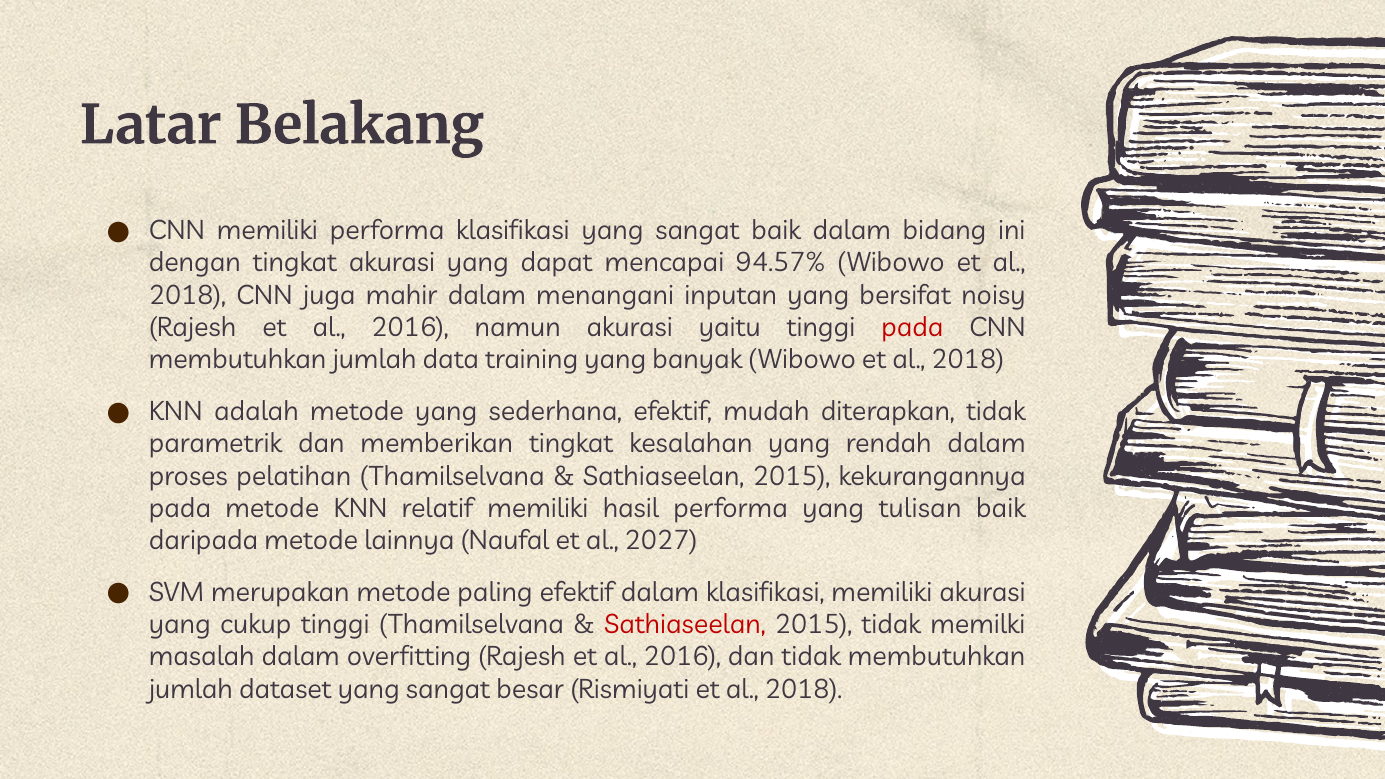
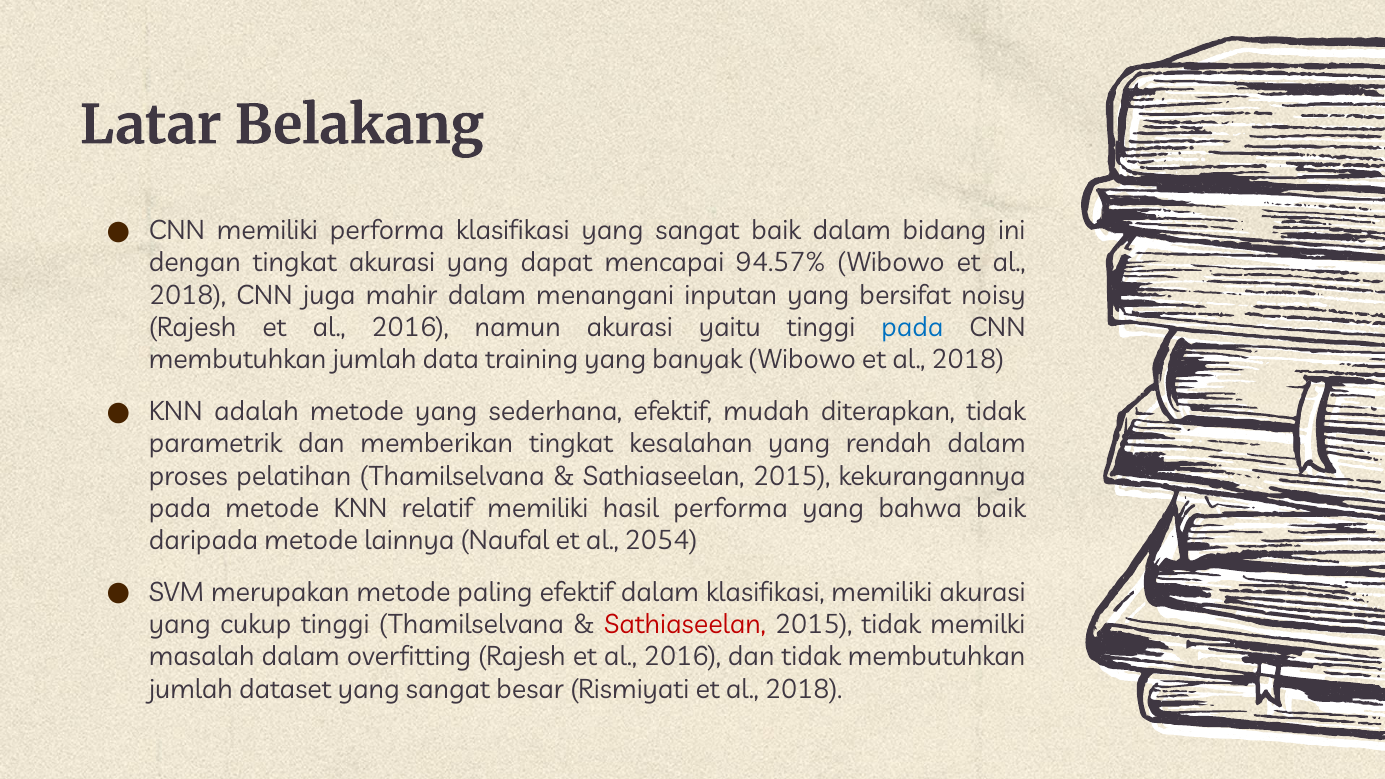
pada at (912, 328) colour: red -> blue
tulisan: tulisan -> bahwa
2027: 2027 -> 2054
